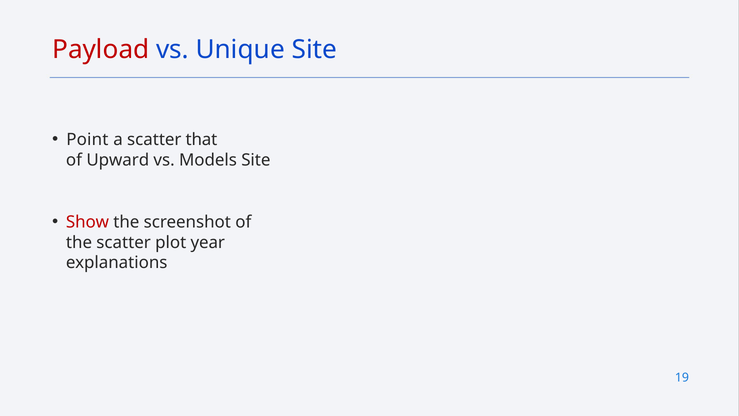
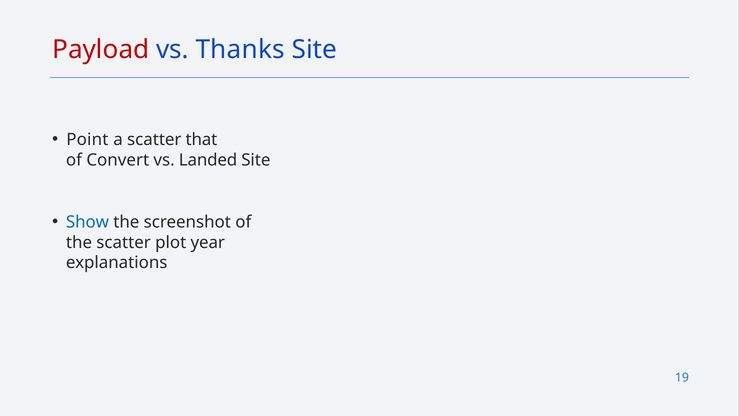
Unique: Unique -> Thanks
Upward: Upward -> Convert
Models: Models -> Landed
Show colour: red -> blue
